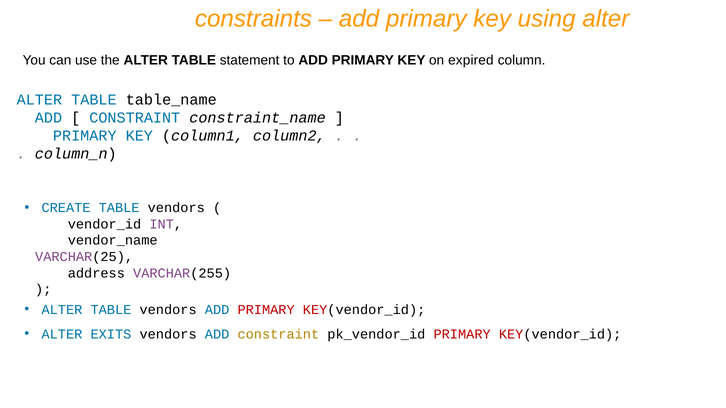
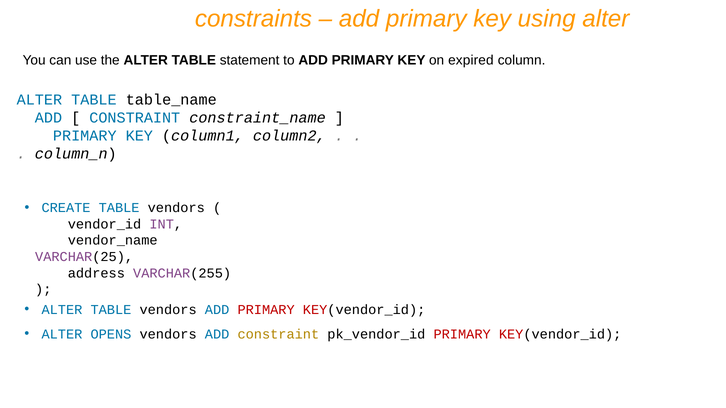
EXITS: EXITS -> OPENS
